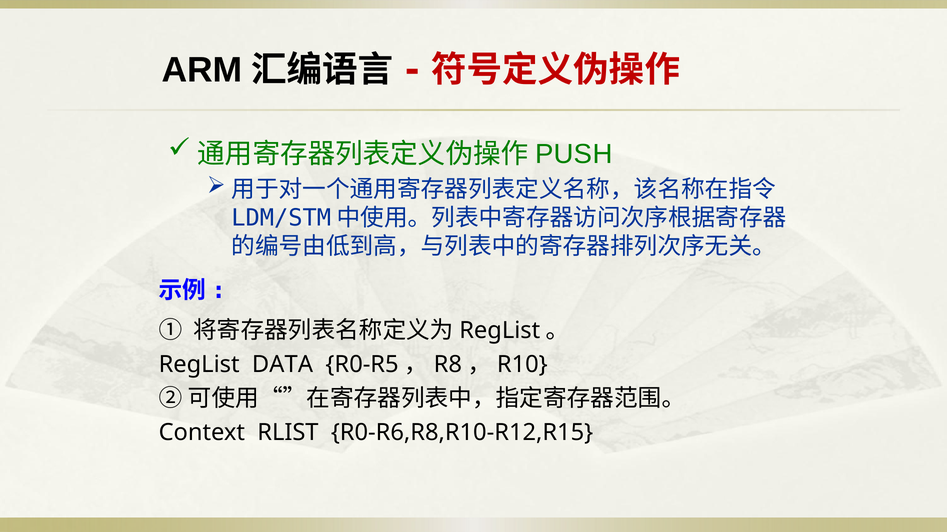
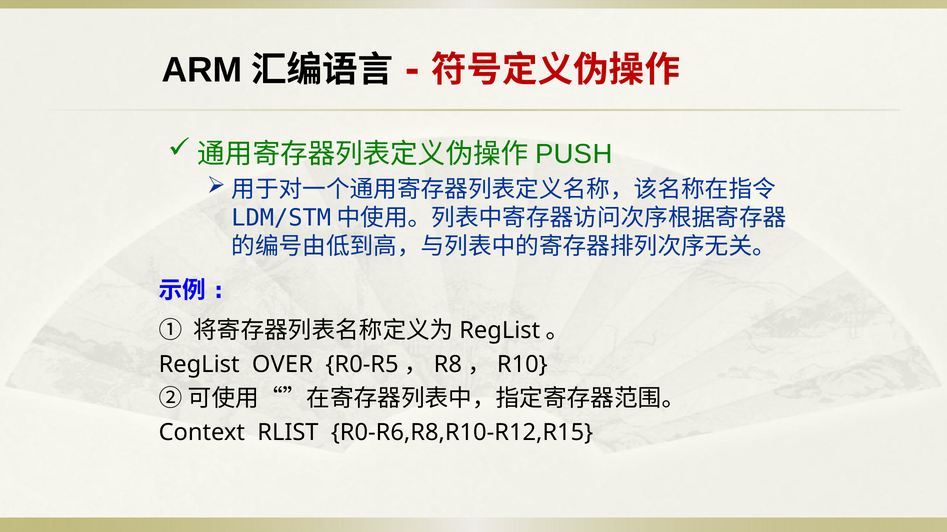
DATA: DATA -> OVER
